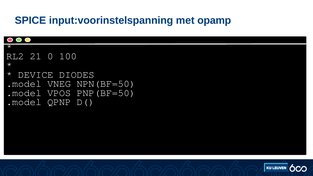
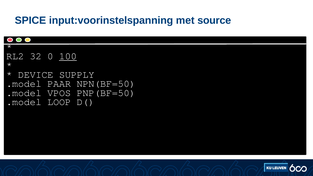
opamp: opamp -> source
21: 21 -> 32
100 underline: none -> present
DIODES: DIODES -> SUPPLY
VNEG: VNEG -> PAAR
QPNP: QPNP -> LOOP
